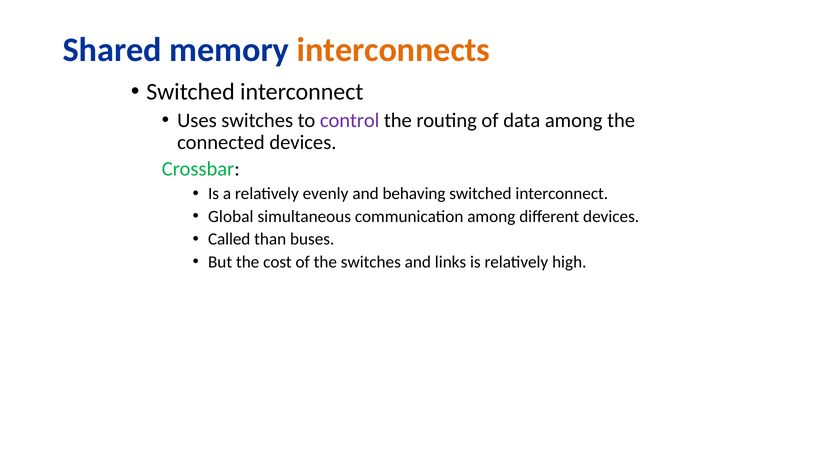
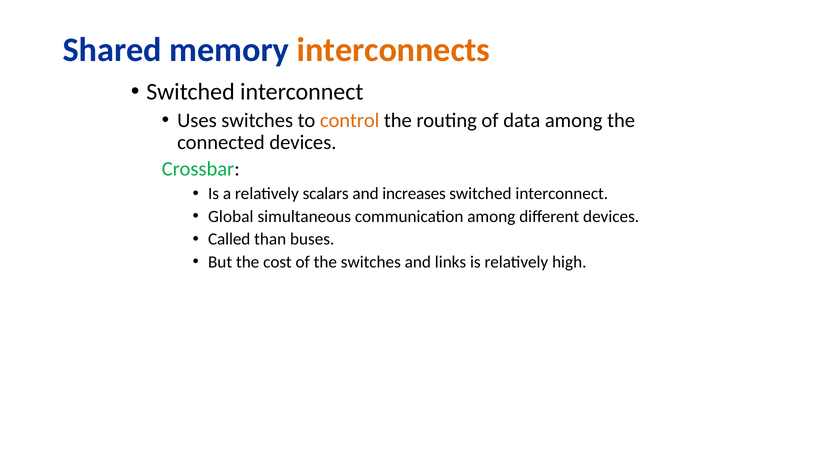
control colour: purple -> orange
evenly: evenly -> scalars
behaving: behaving -> increases
